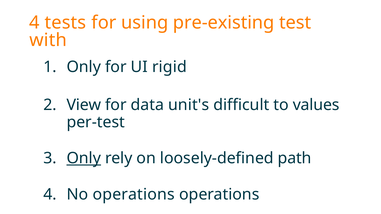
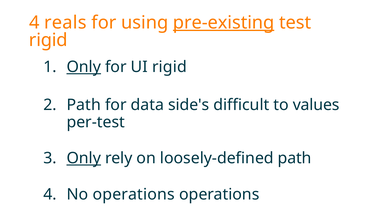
tests: tests -> reals
pre-existing underline: none -> present
with at (48, 40): with -> rigid
Only at (84, 67) underline: none -> present
View at (84, 105): View -> Path
unit's: unit's -> side's
